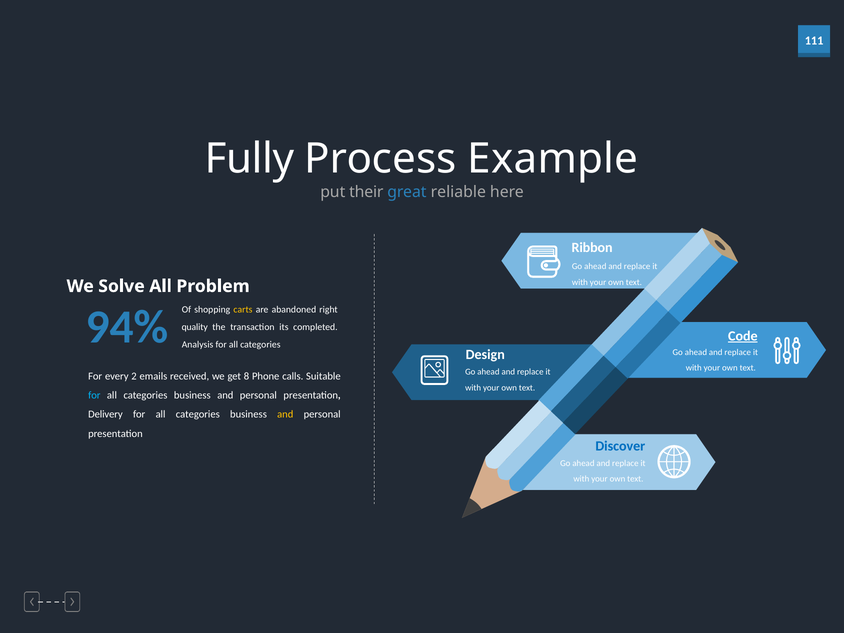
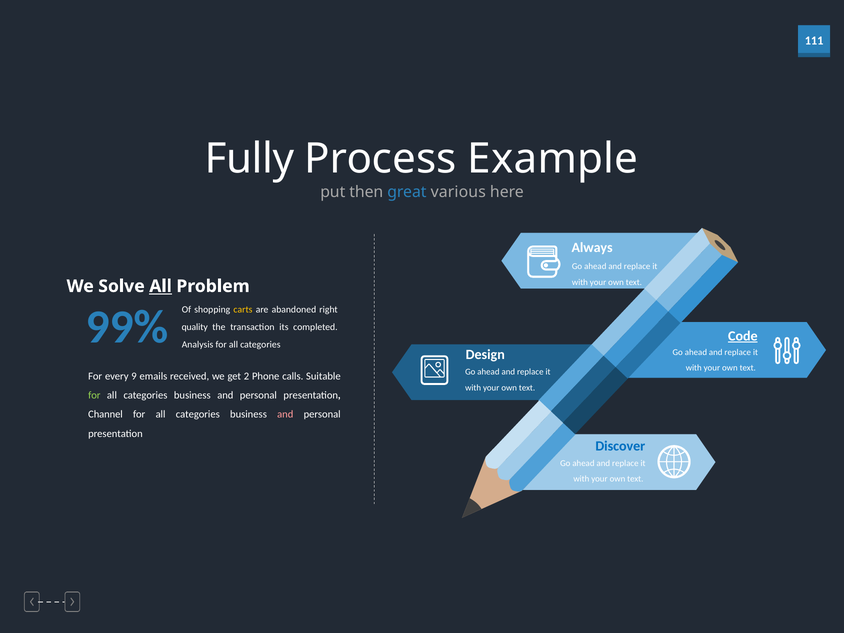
their: their -> then
reliable: reliable -> various
Ribbon: Ribbon -> Always
All at (161, 286) underline: none -> present
94%: 94% -> 99%
2: 2 -> 9
8: 8 -> 2
for at (94, 395) colour: light blue -> light green
Delivery: Delivery -> Channel
and at (285, 414) colour: yellow -> pink
